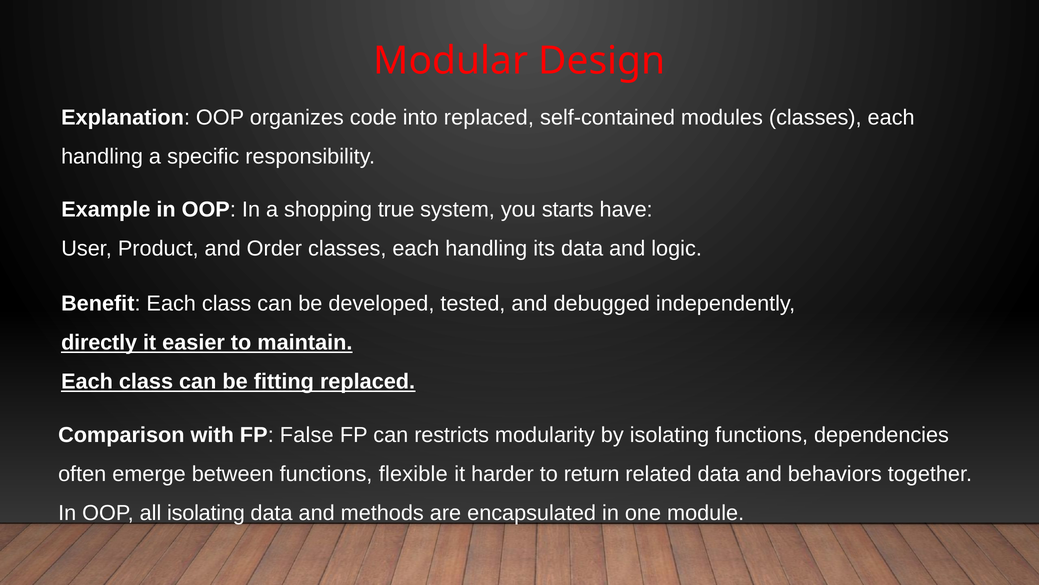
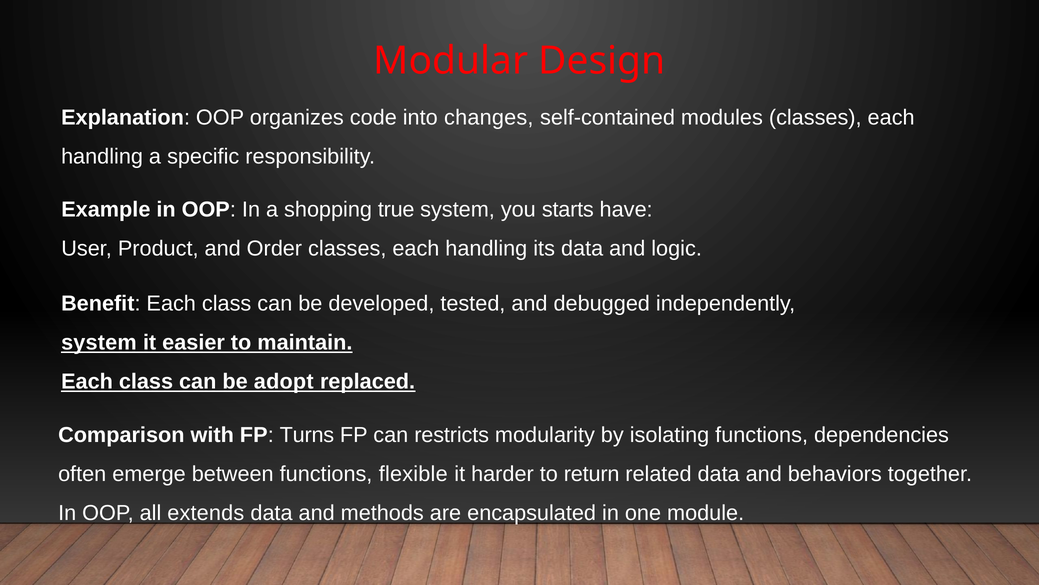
into replaced: replaced -> changes
directly at (99, 342): directly -> system
fitting: fitting -> adopt
False: False -> Turns
all isolating: isolating -> extends
